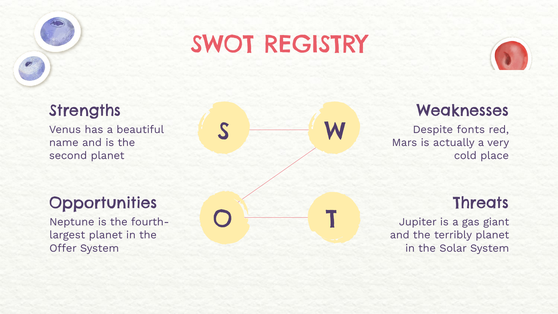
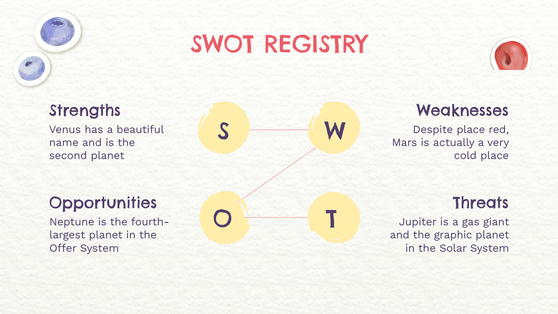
Despite fonts: fonts -> place
terribly: terribly -> graphic
